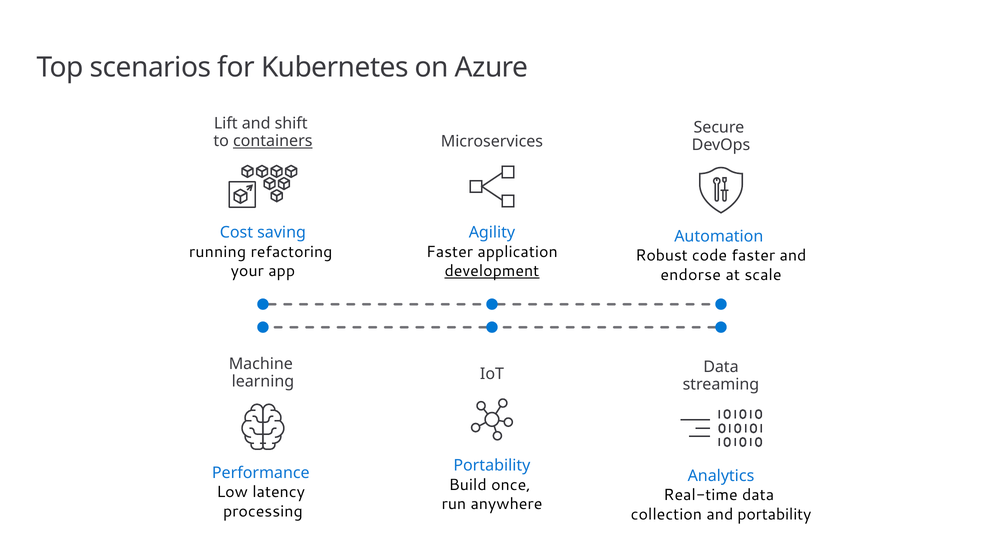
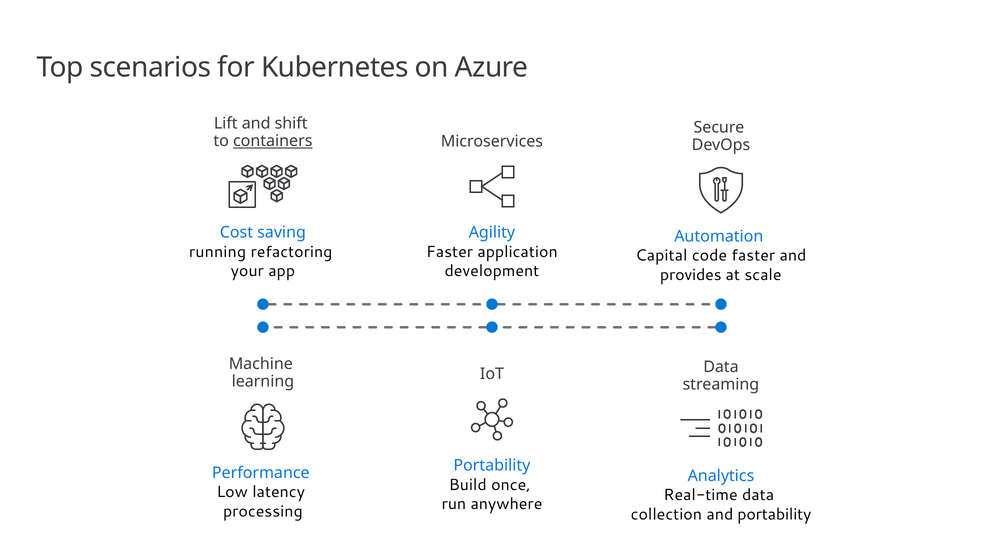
Robust: Robust -> Capital
development underline: present -> none
endorse: endorse -> provides
